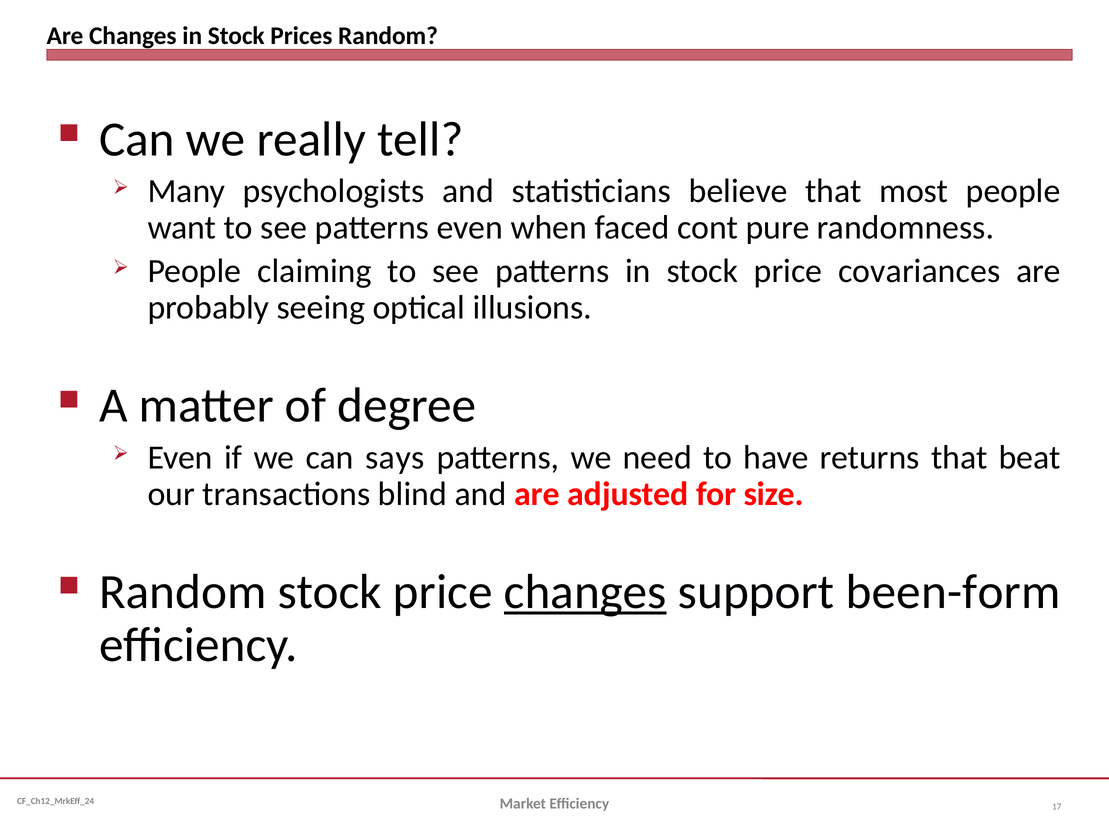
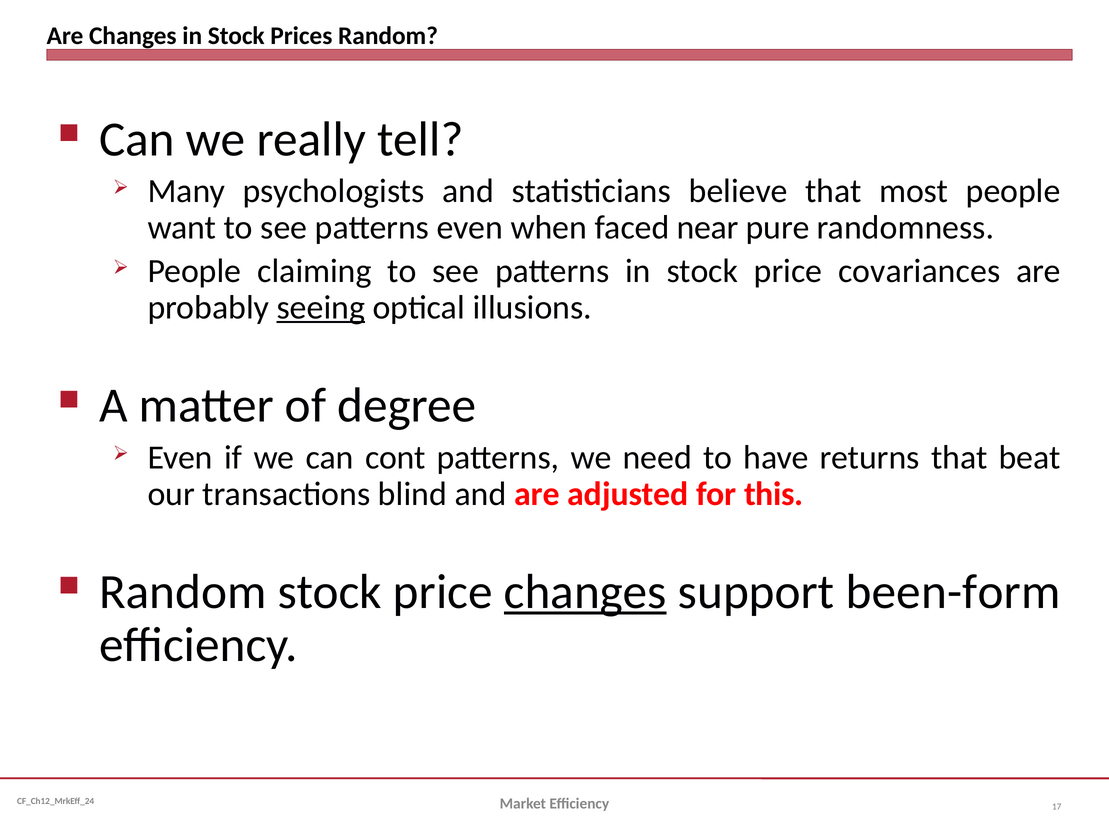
cont: cont -> near
seeing underline: none -> present
says: says -> cont
size: size -> this
